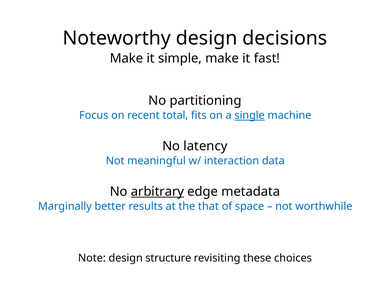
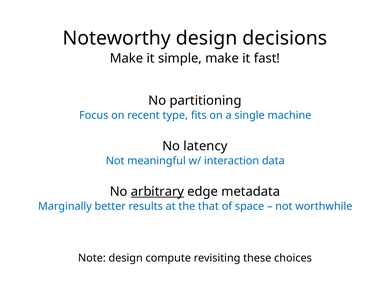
total: total -> type
single underline: present -> none
structure: structure -> compute
